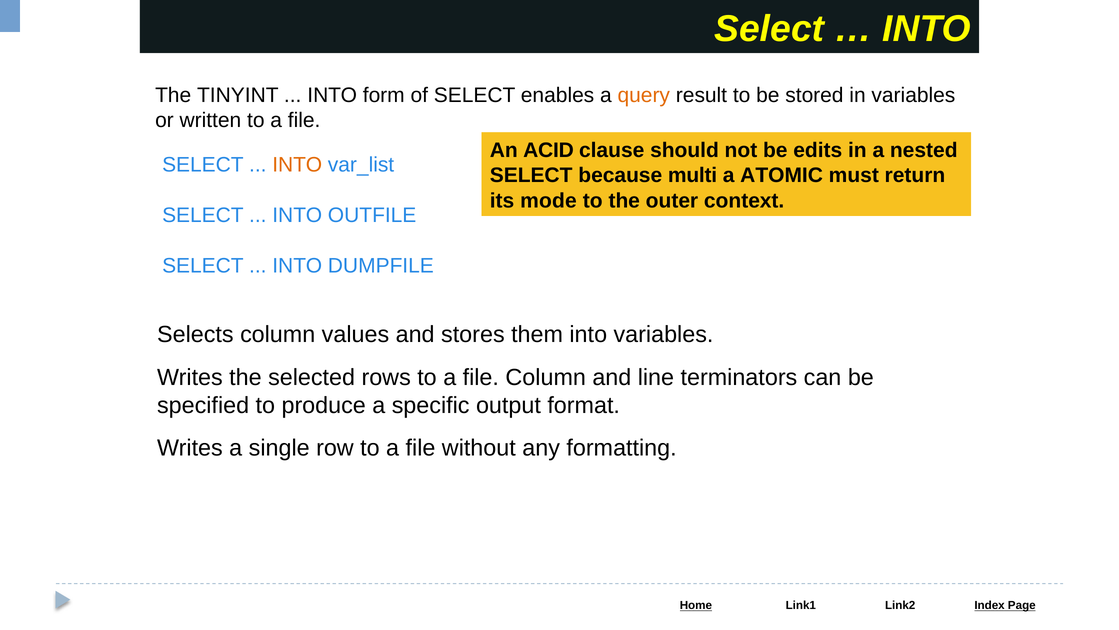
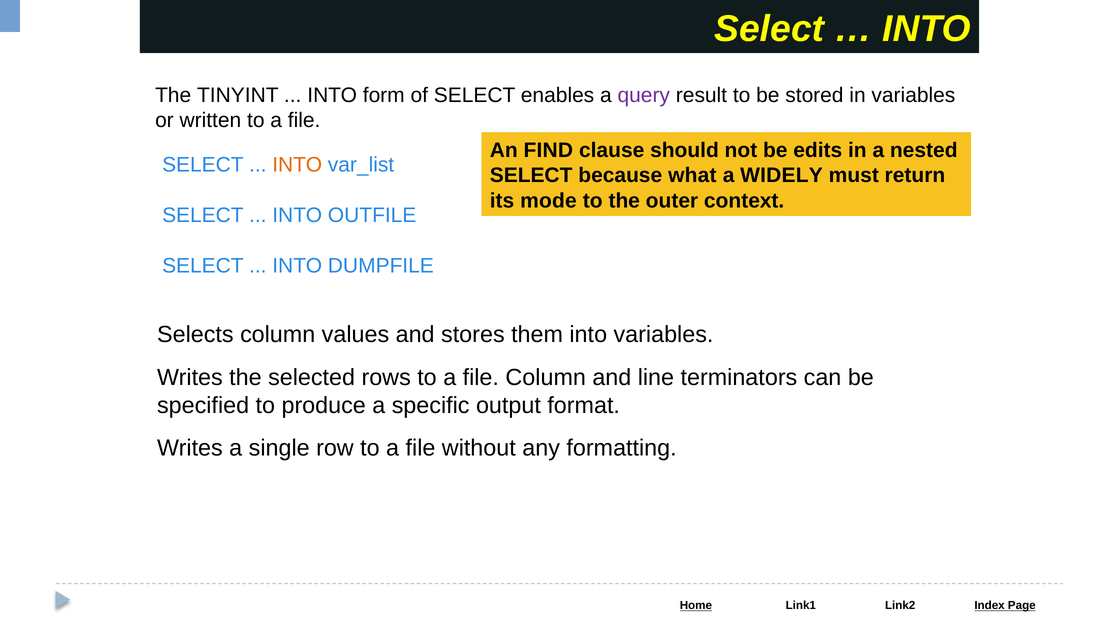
query colour: orange -> purple
ACID: ACID -> FIND
multi: multi -> what
ATOMIC: ATOMIC -> WIDELY
